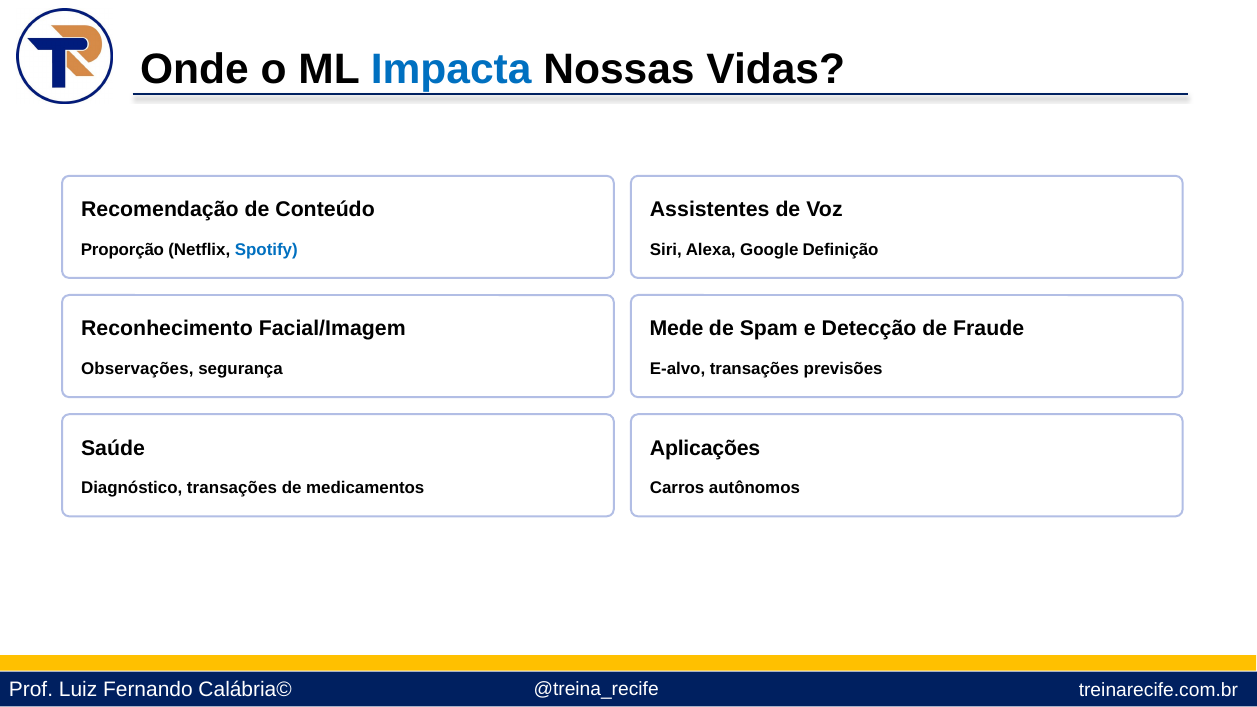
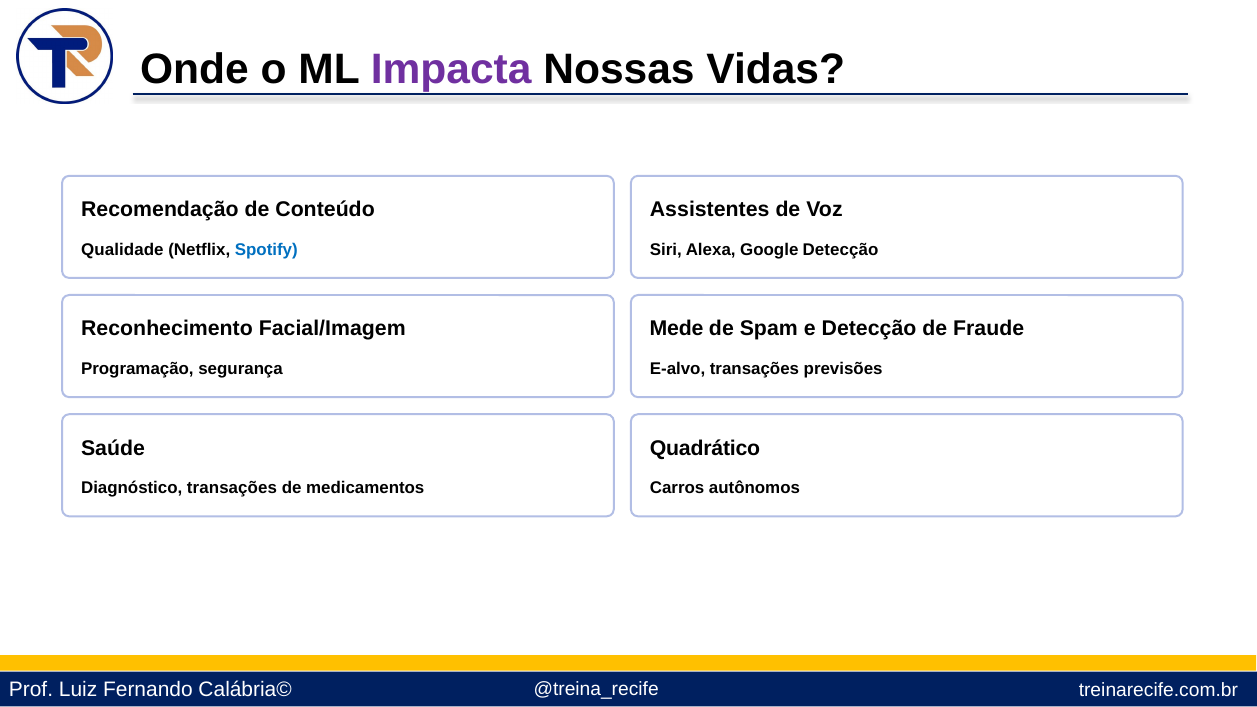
Impacta colour: blue -> purple
Proporção: Proporção -> Qualidade
Google Definição: Definição -> Detecção
Observações: Observações -> Programação
Aplicações: Aplicações -> Quadrático
